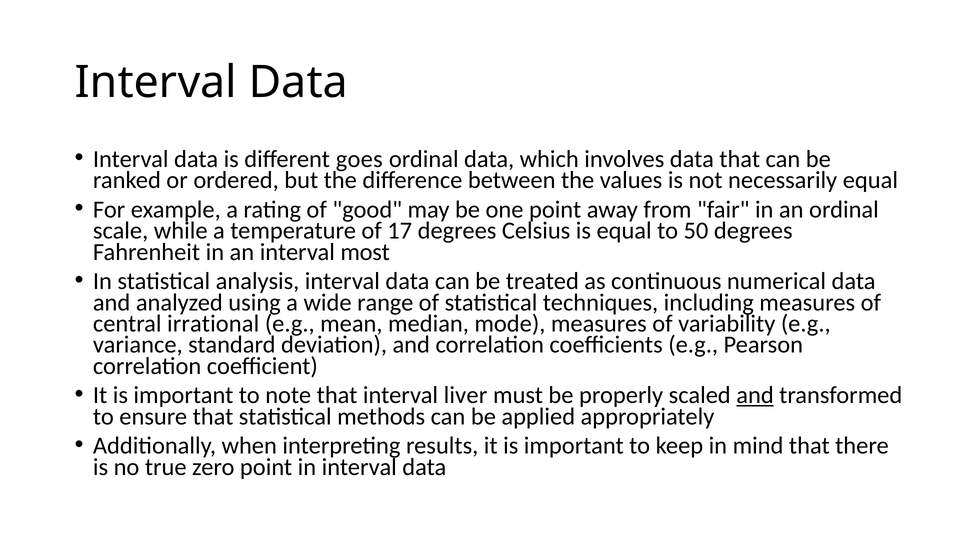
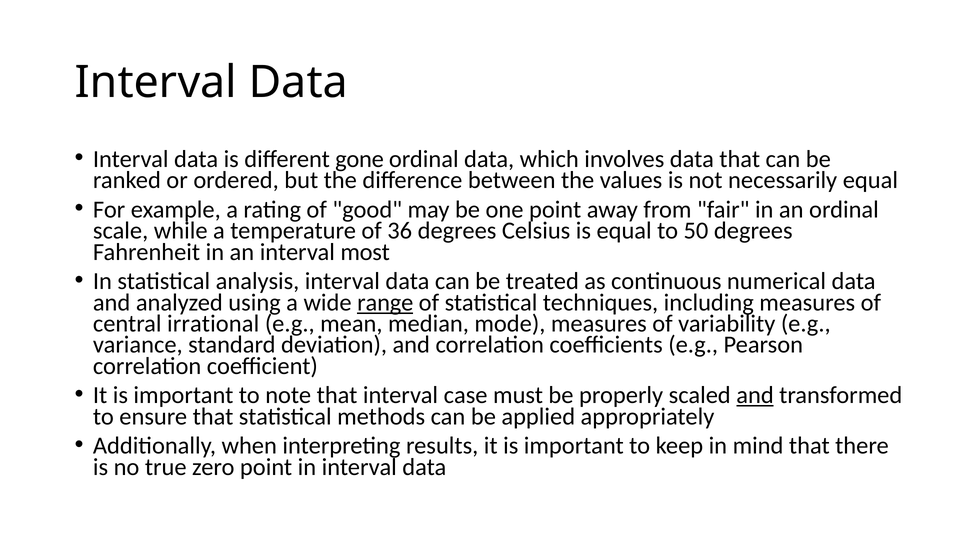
goes: goes -> gone
17: 17 -> 36
range underline: none -> present
liver: liver -> case
